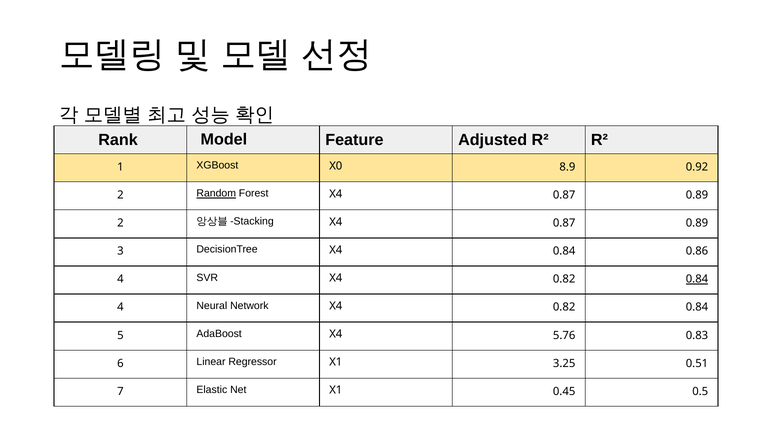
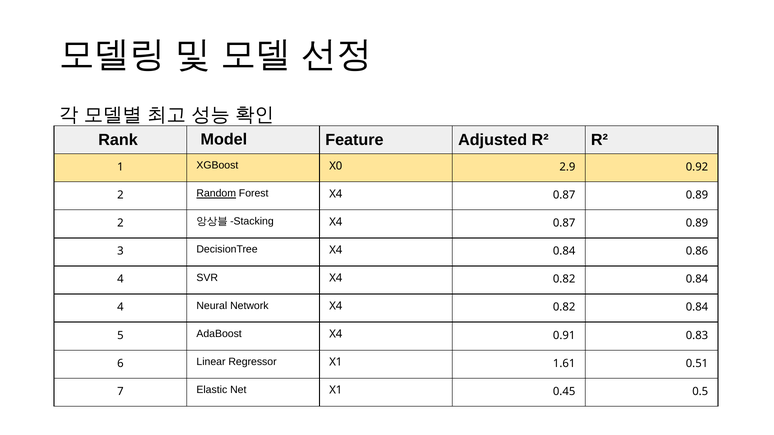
8.9: 8.9 -> 2.9
0.84 at (697, 279) underline: present -> none
5.76: 5.76 -> 0.91
3.25: 3.25 -> 1.61
